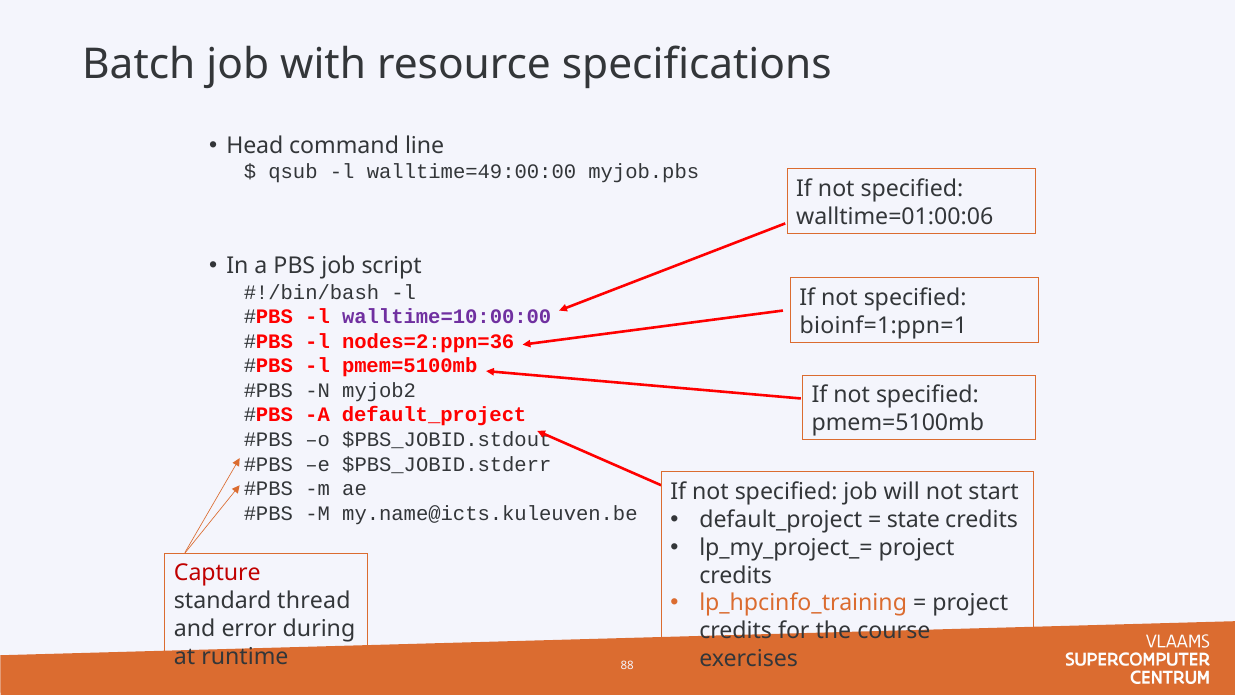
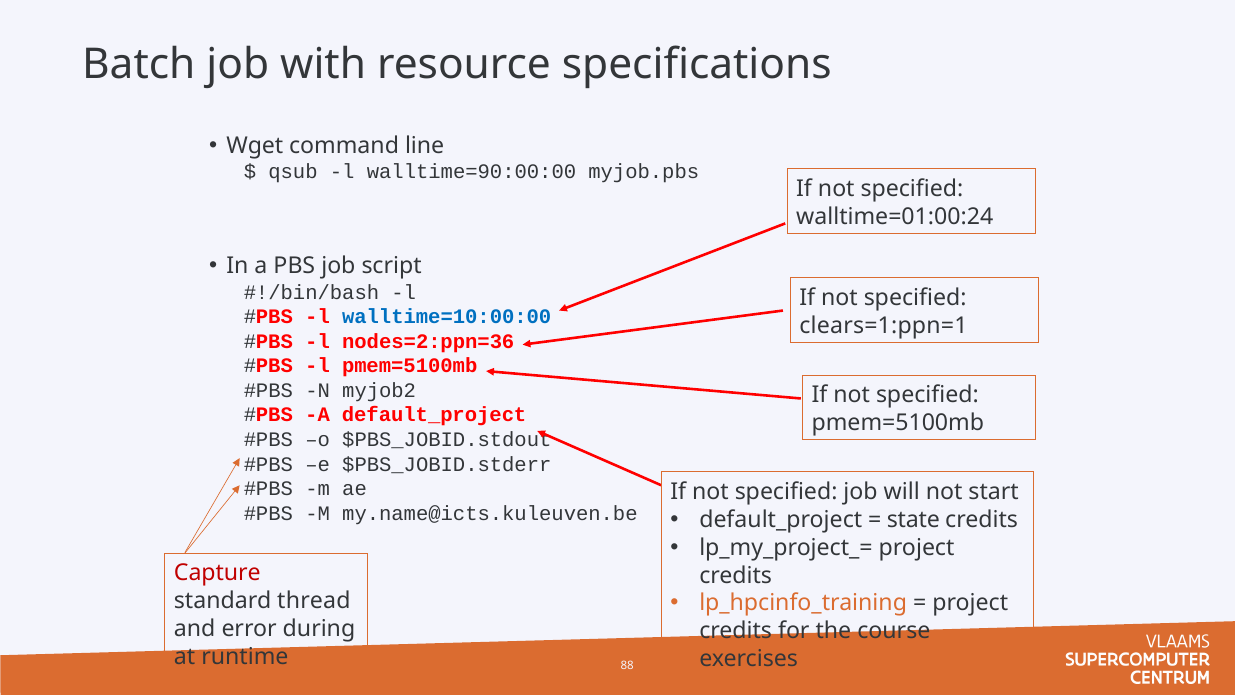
Head: Head -> Wget
walltime=49:00:00: walltime=49:00:00 -> walltime=90:00:00
walltime=01:00:06: walltime=01:00:06 -> walltime=01:00:24
walltime=10:00:00 colour: purple -> blue
bioinf=1:ppn=1: bioinf=1:ppn=1 -> clears=1:ppn=1
